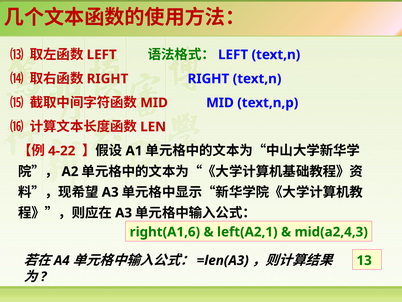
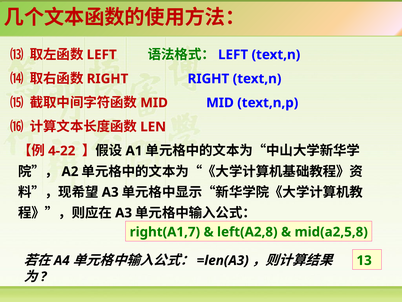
right(A1,6: right(A1,6 -> right(A1,7
left(A2,1: left(A2,1 -> left(A2,8
mid(a2,4,3: mid(a2,4,3 -> mid(a2,5,8
